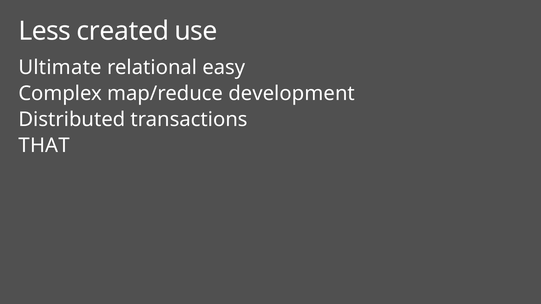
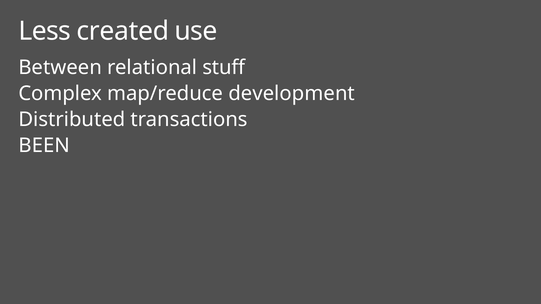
Ultimate: Ultimate -> Between
easy: easy -> stuff
THAT: THAT -> BEEN
